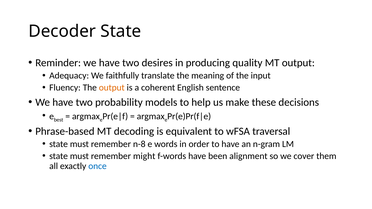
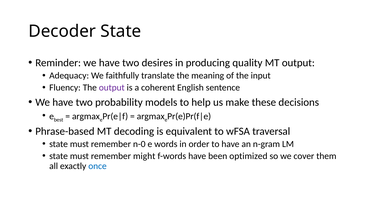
output at (112, 88) colour: orange -> purple
n-8: n-8 -> n-0
alignment: alignment -> optimized
